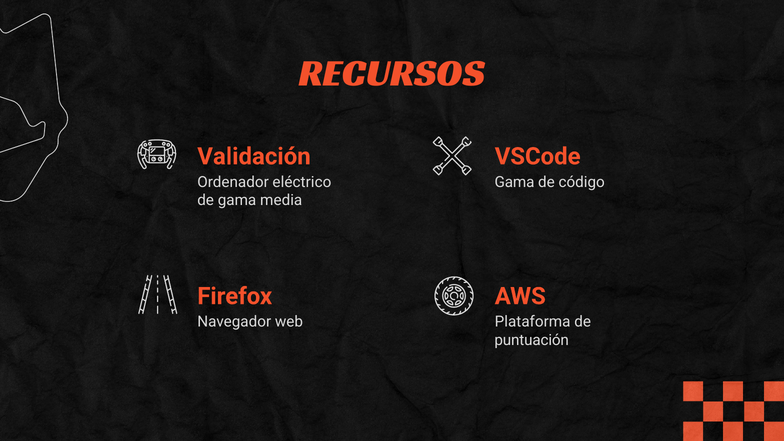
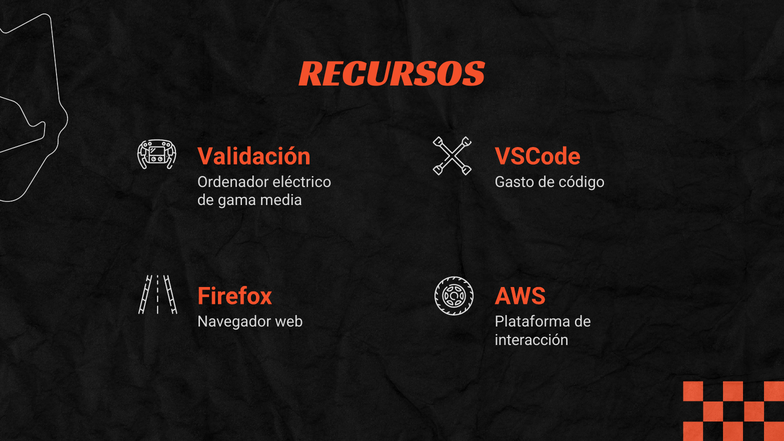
Gama at (515, 182): Gama -> Gasto
puntuación: puntuación -> interacción
